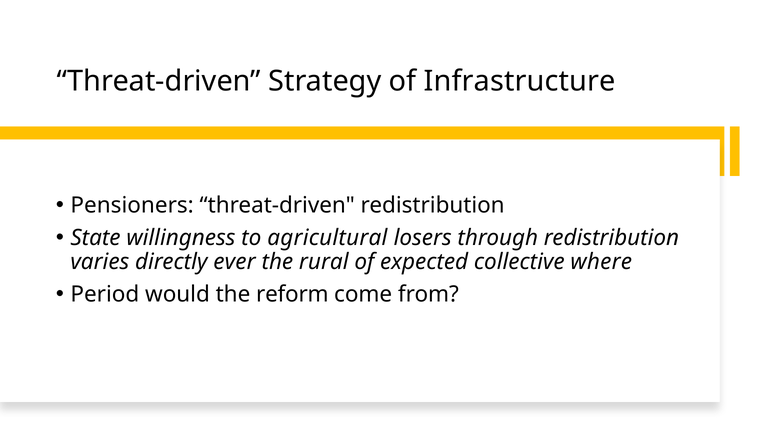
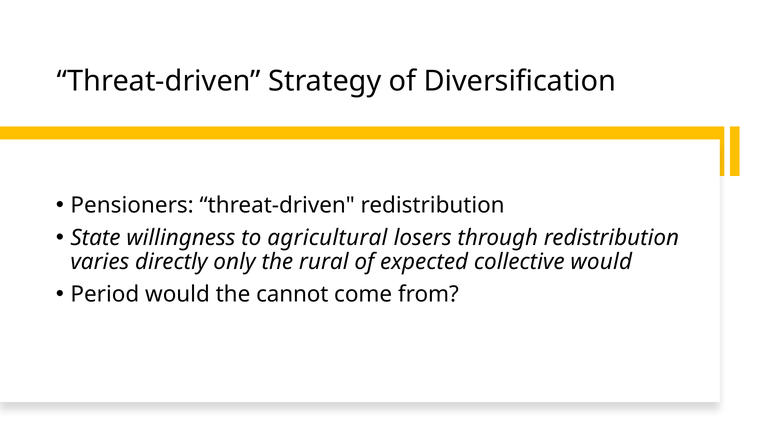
Infrastructure: Infrastructure -> Diversification
ever: ever -> only
collective where: where -> would
reform: reform -> cannot
